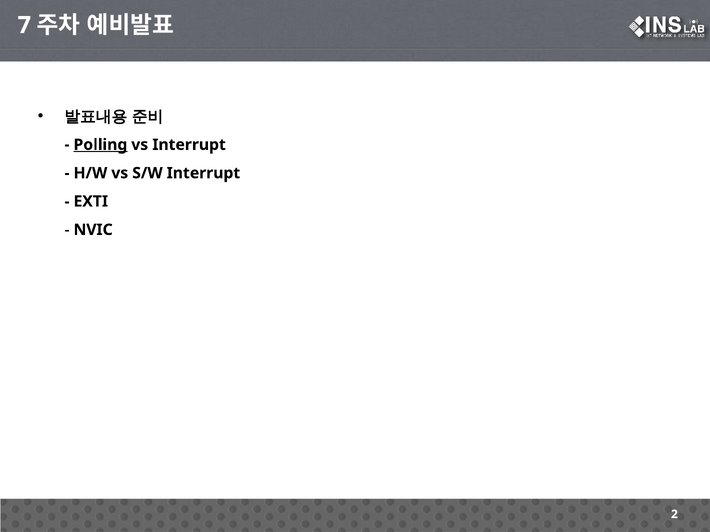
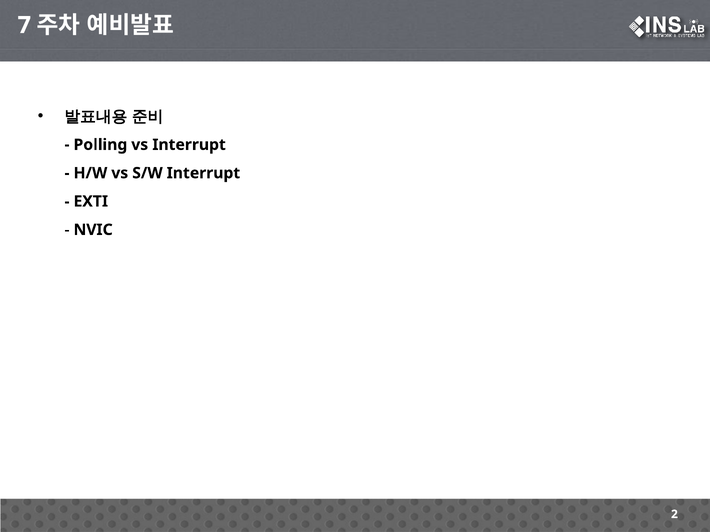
Polling underline: present -> none
